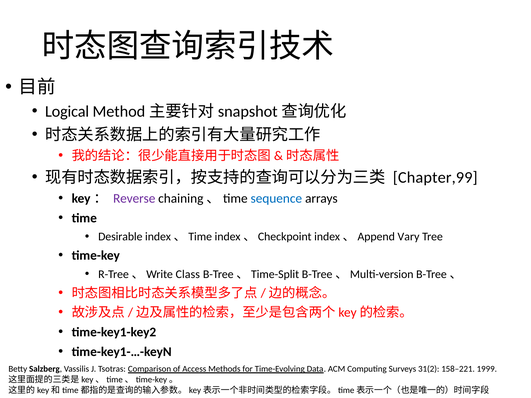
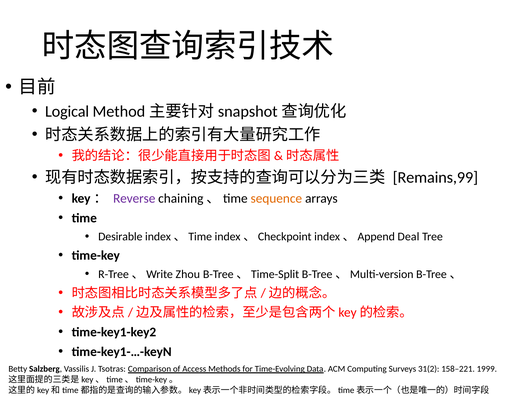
Chapter,99: Chapter,99 -> Remains,99
sequence colour: blue -> orange
Vary: Vary -> Deal
Class: Class -> Zhou
